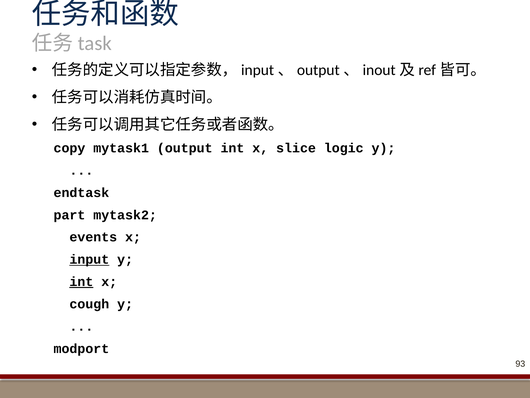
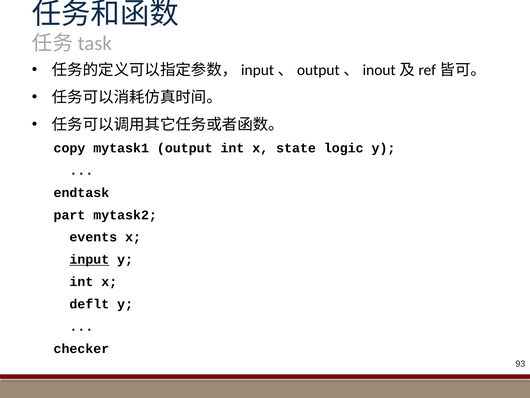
slice: slice -> state
int at (81, 281) underline: present -> none
cough: cough -> deflt
modport: modport -> checker
